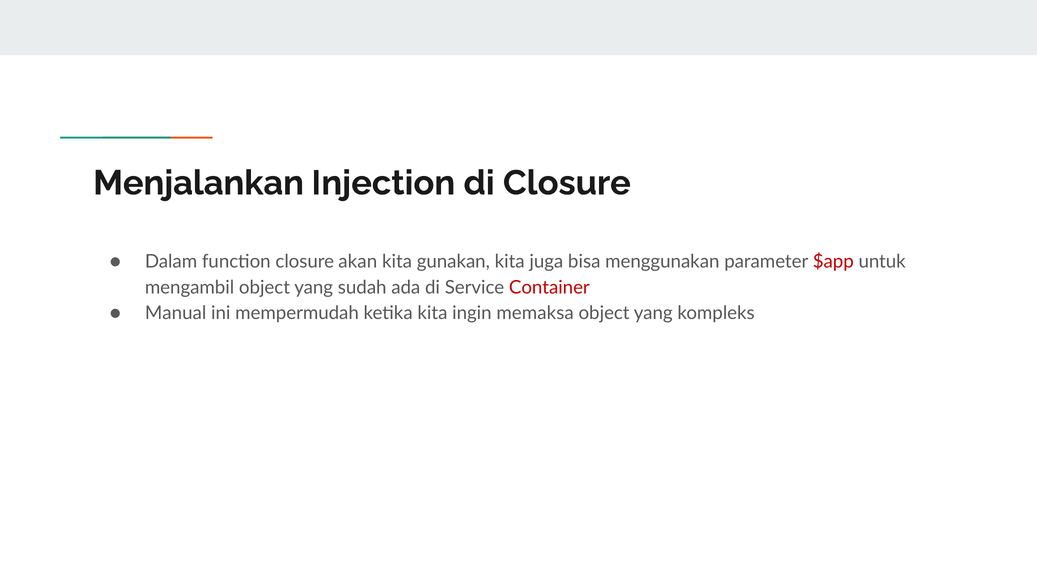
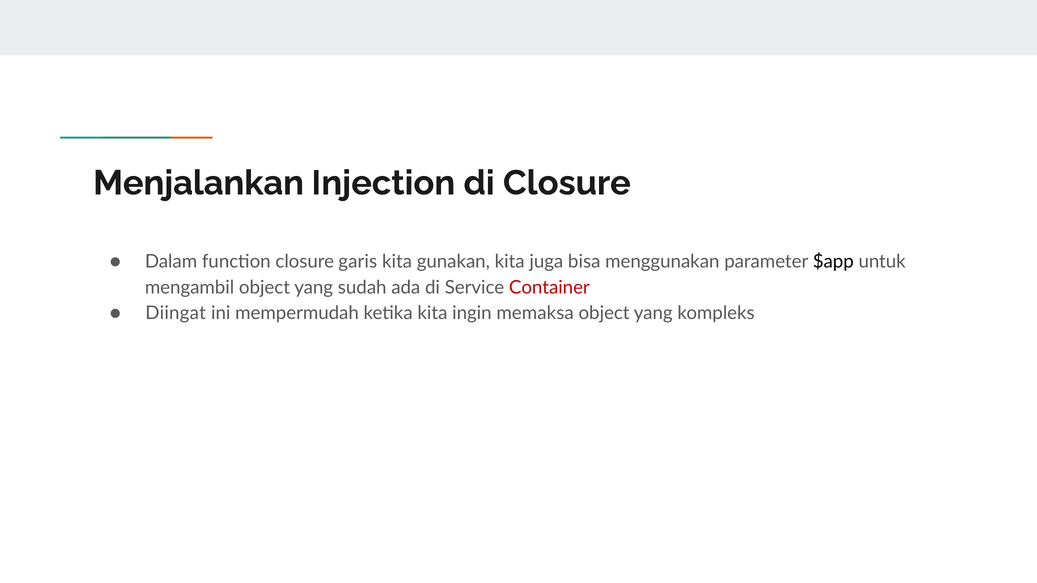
akan: akan -> garis
$app colour: red -> black
Manual: Manual -> Diingat
